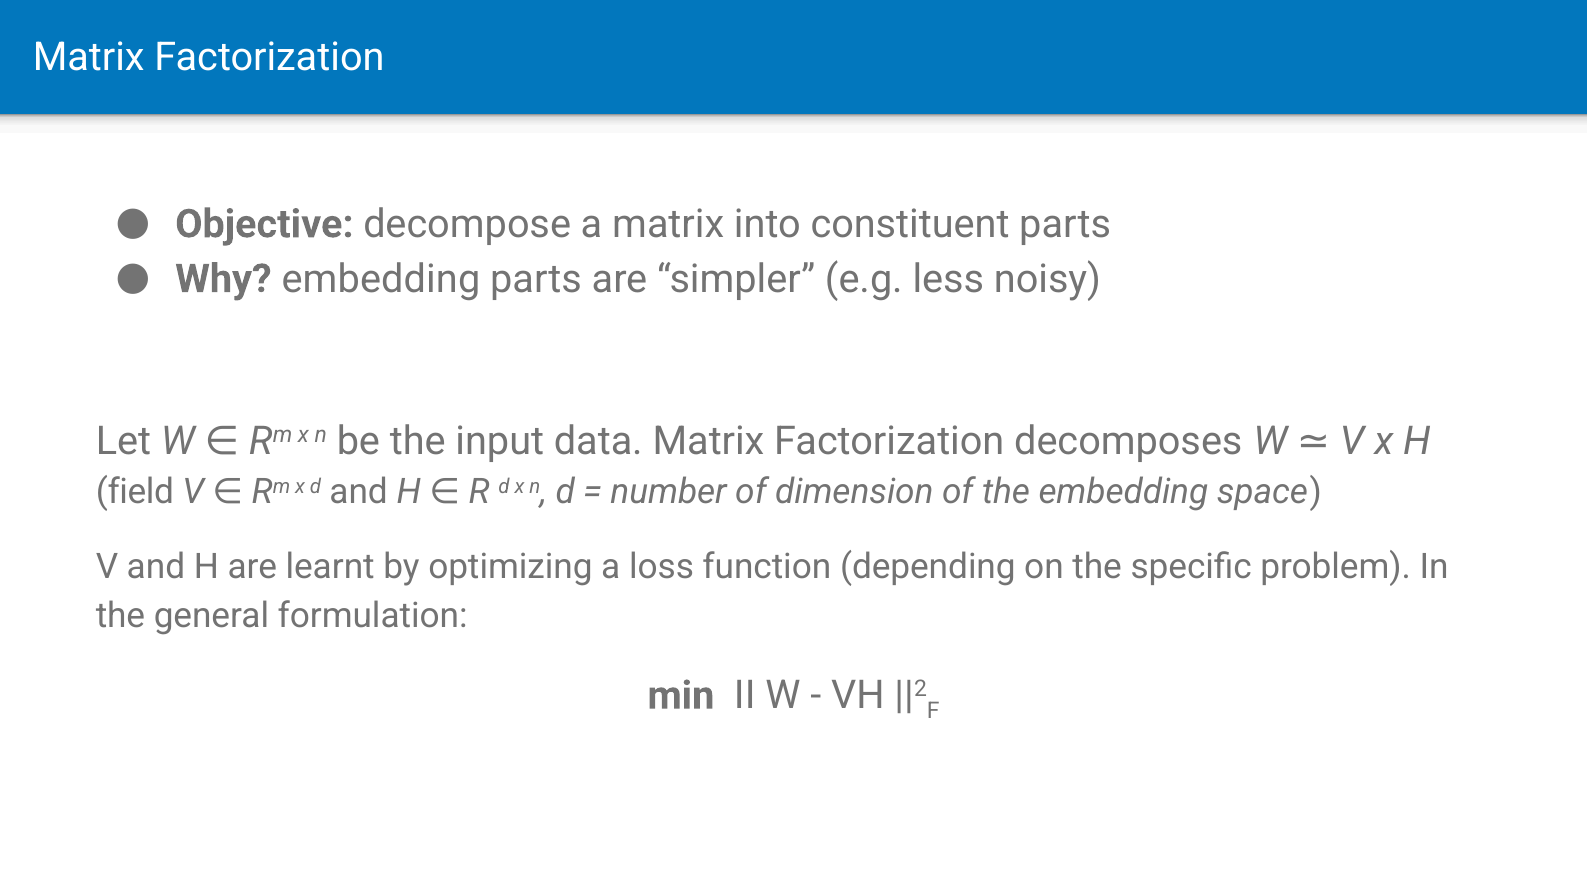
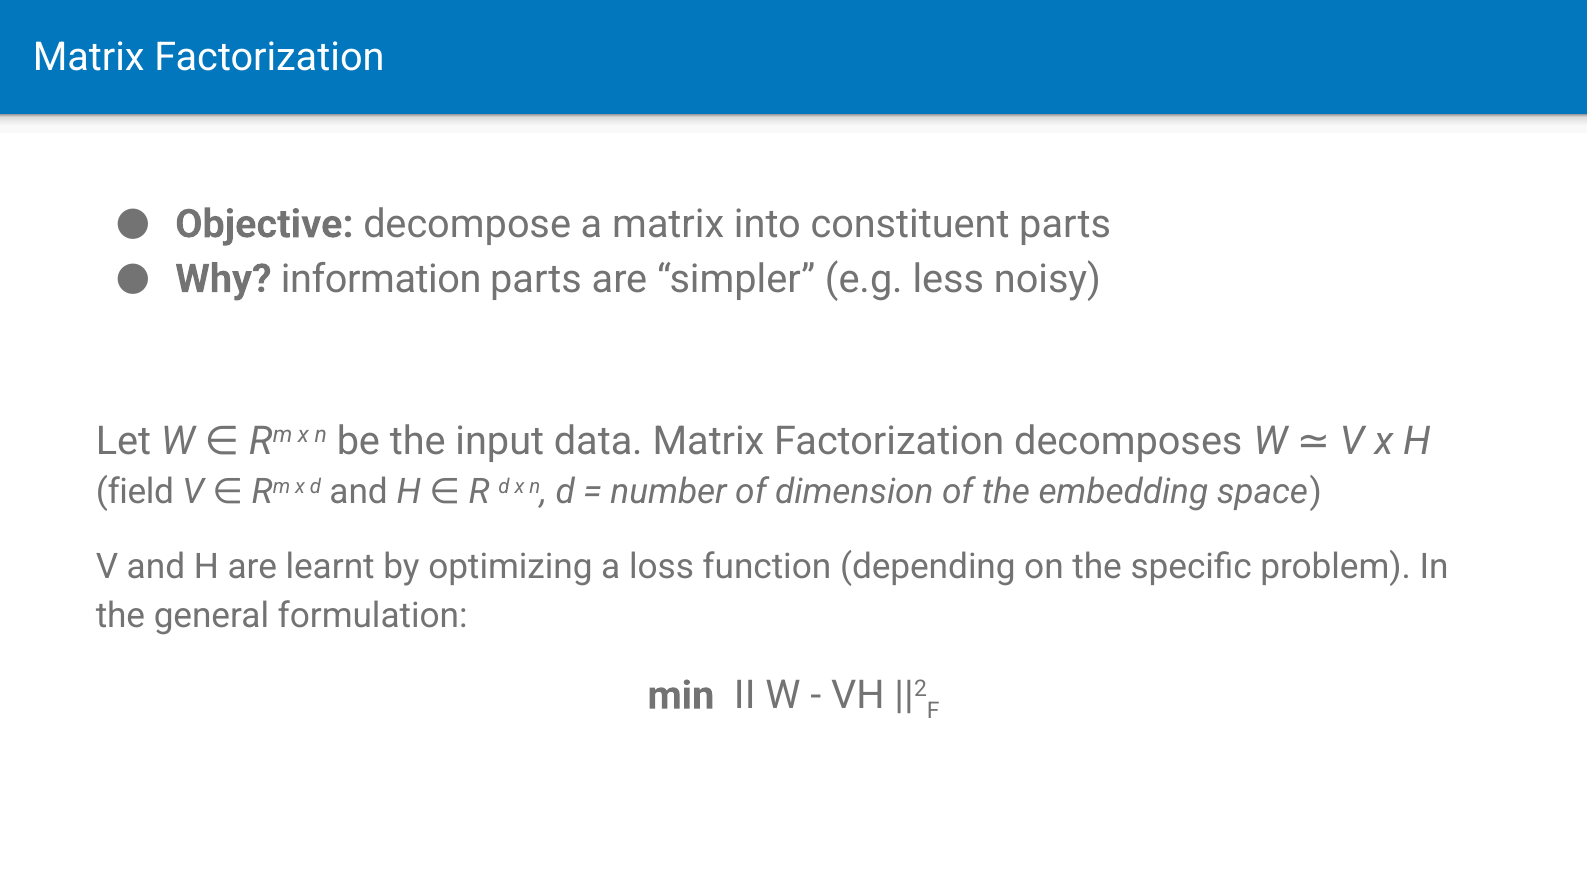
Why embedding: embedding -> information
